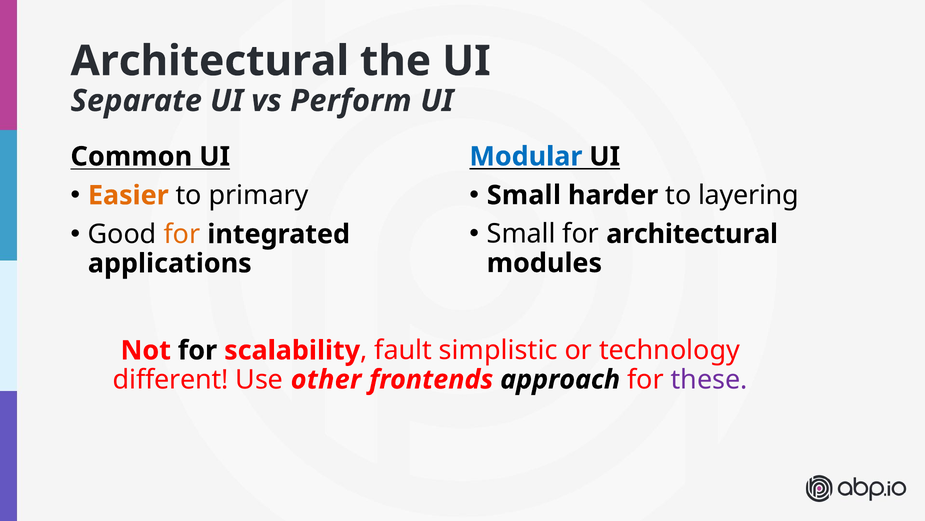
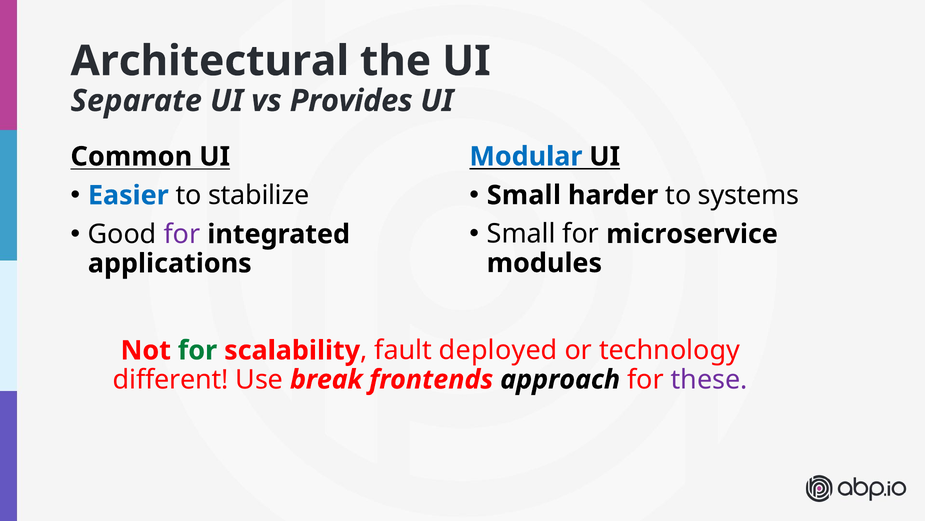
Perform: Perform -> Provides
layering: layering -> systems
Easier colour: orange -> blue
primary: primary -> stabilize
for architectural: architectural -> microservice
for at (182, 234) colour: orange -> purple
for at (197, 350) colour: black -> green
simplistic: simplistic -> deployed
other: other -> break
